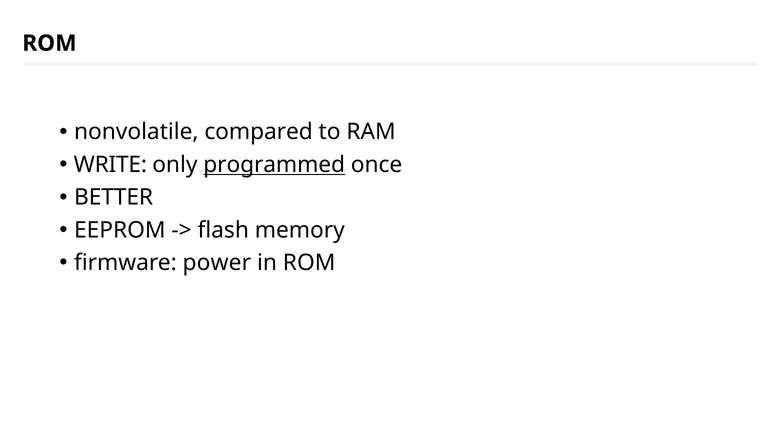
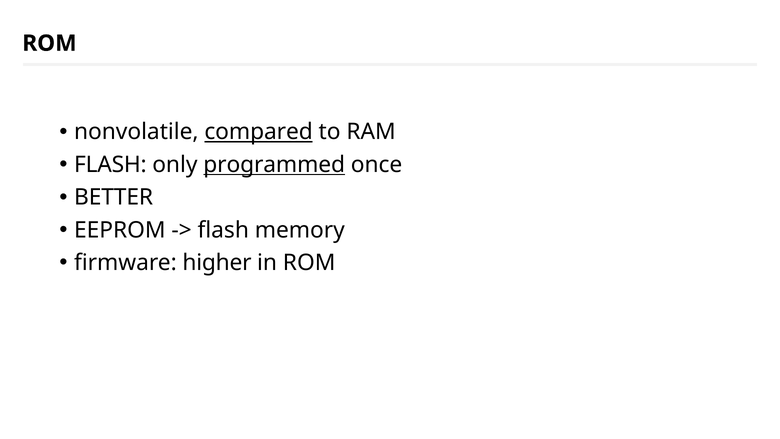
compared underline: none -> present
WRITE at (110, 165): WRITE -> FLASH
power: power -> higher
